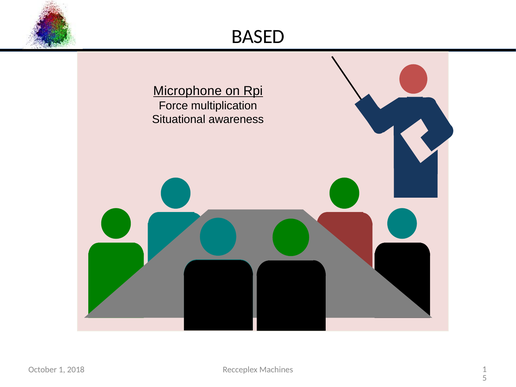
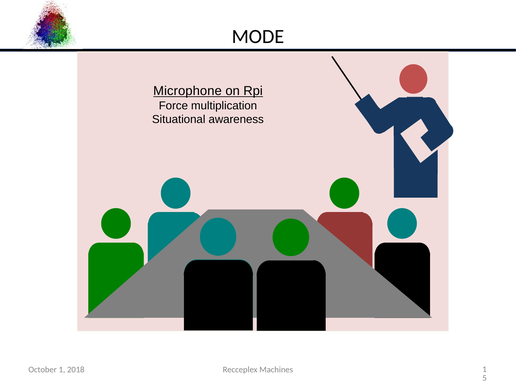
BASED: BASED -> MODE
